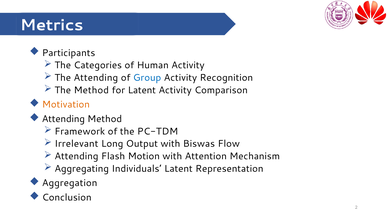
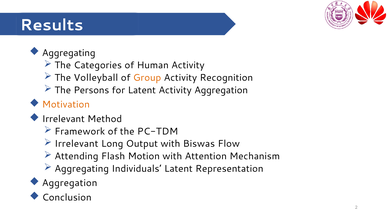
Metrics: Metrics -> Results
Participants at (69, 53): Participants -> Aggregating
The Attending: Attending -> Volleyball
Group colour: blue -> orange
The Method: Method -> Persons
Activity Comparison: Comparison -> Aggregation
Attending at (63, 119): Attending -> Irrelevant
